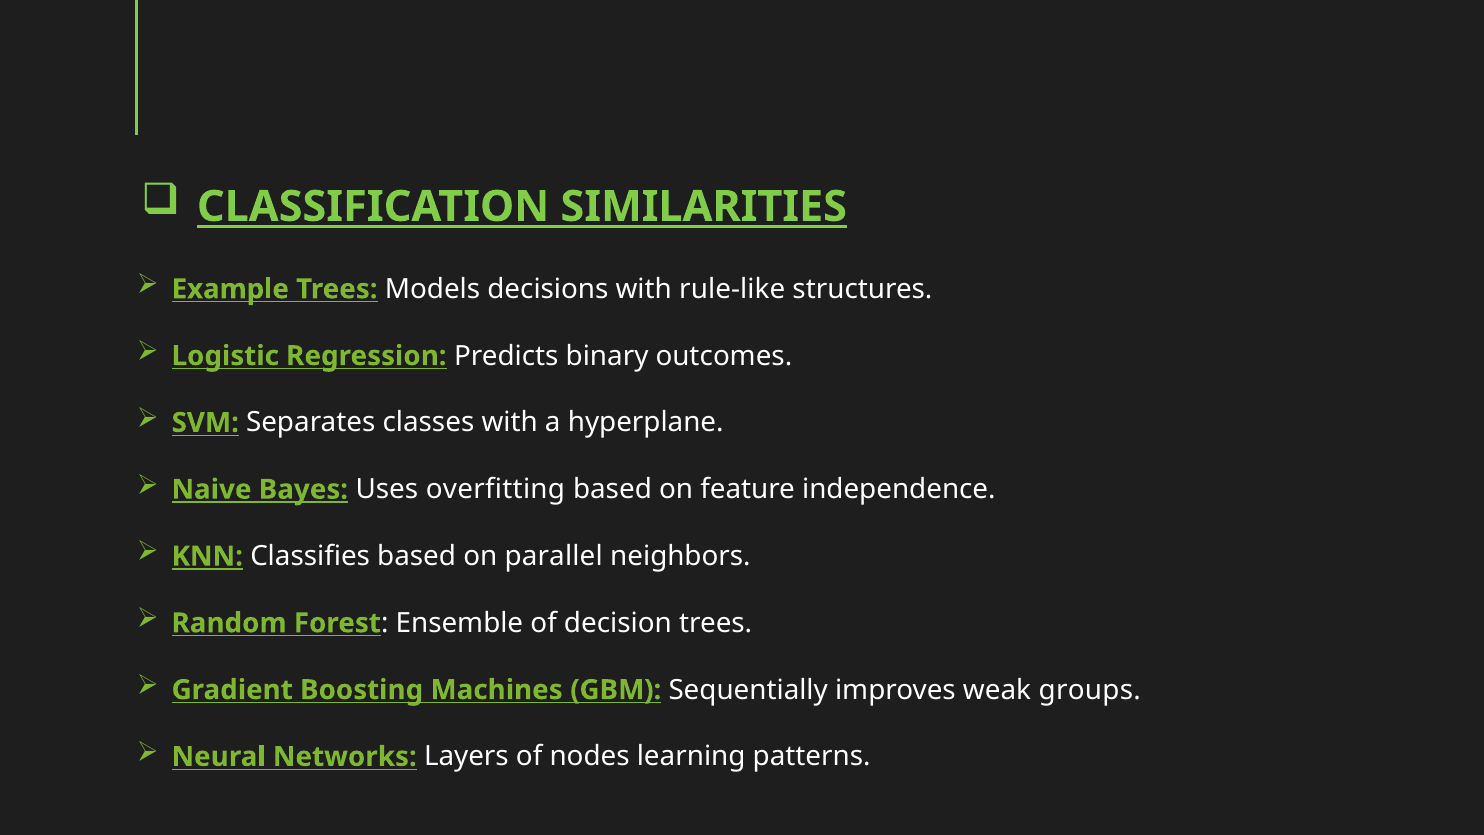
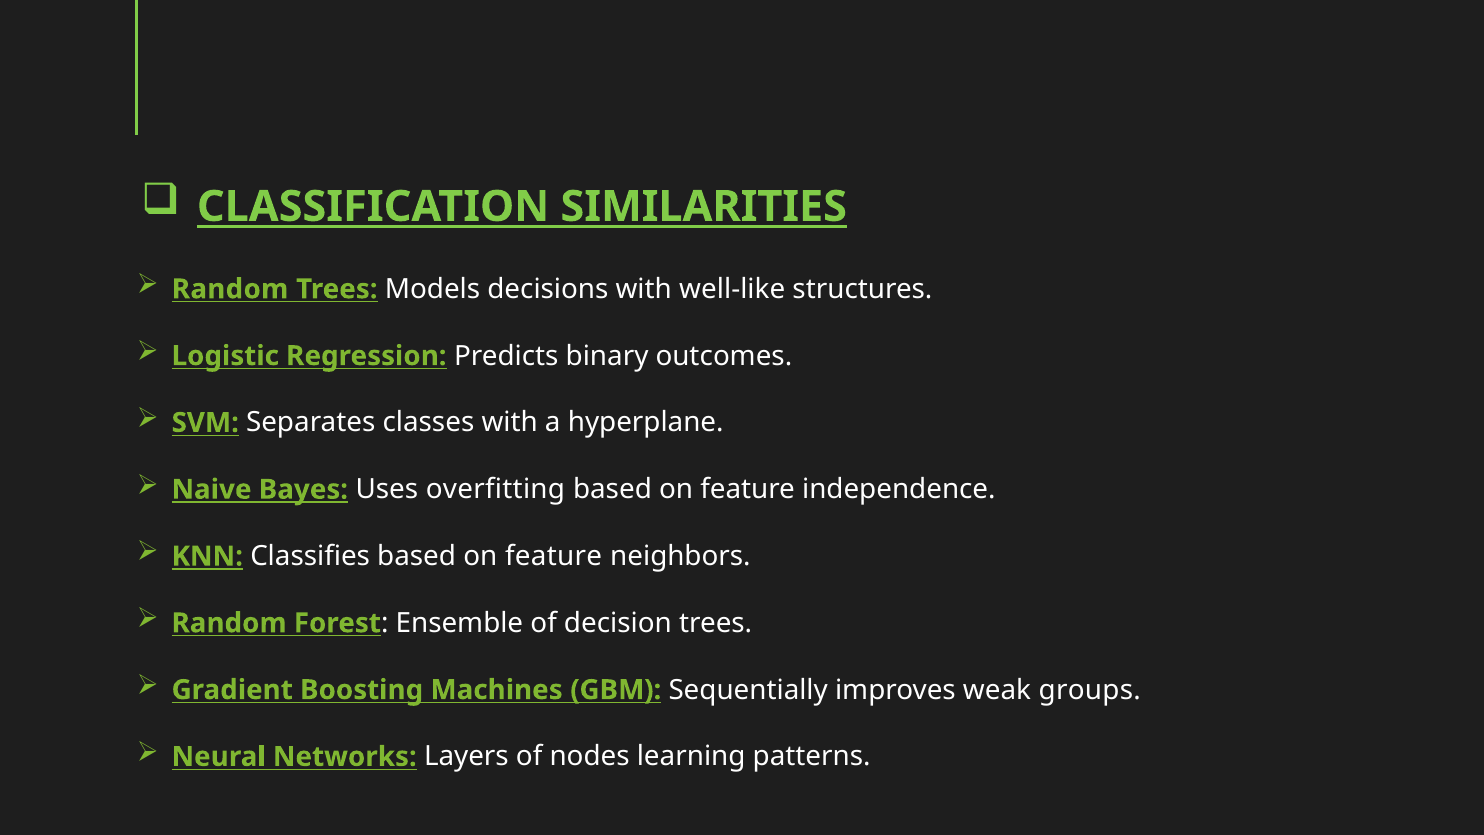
Example at (230, 289): Example -> Random
rule-like: rule-like -> well-like
Classifies based on parallel: parallel -> feature
